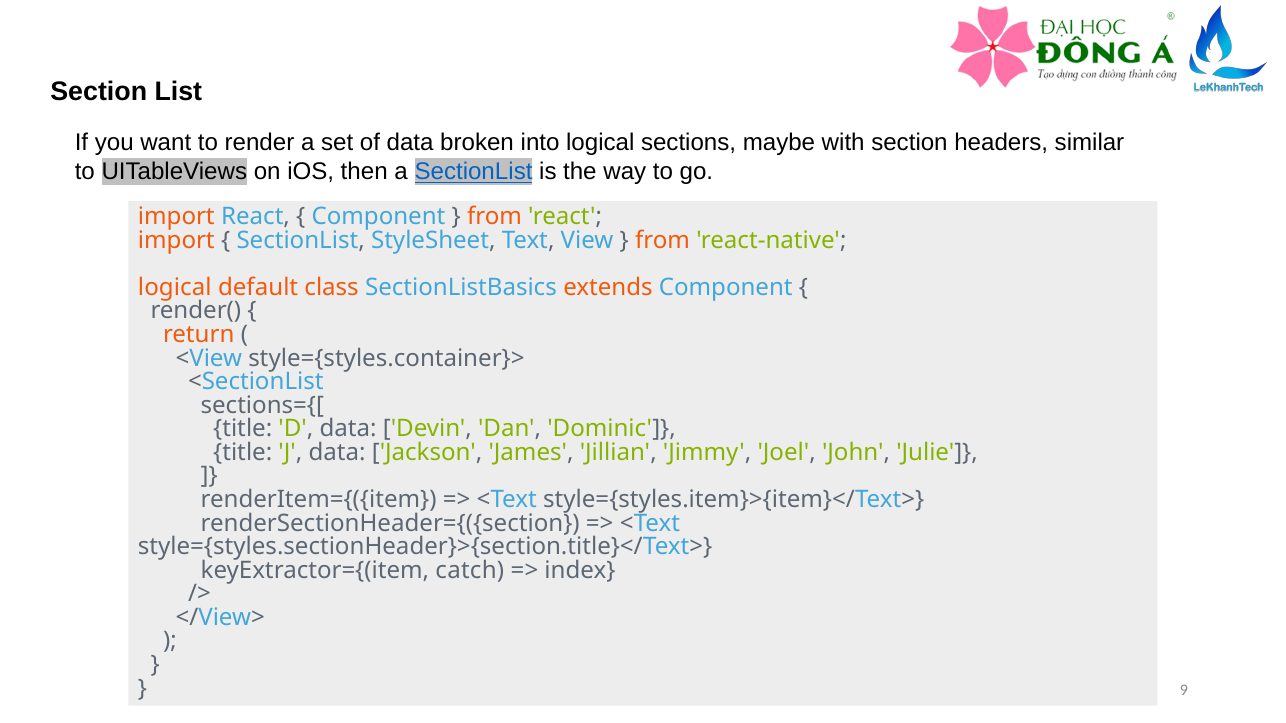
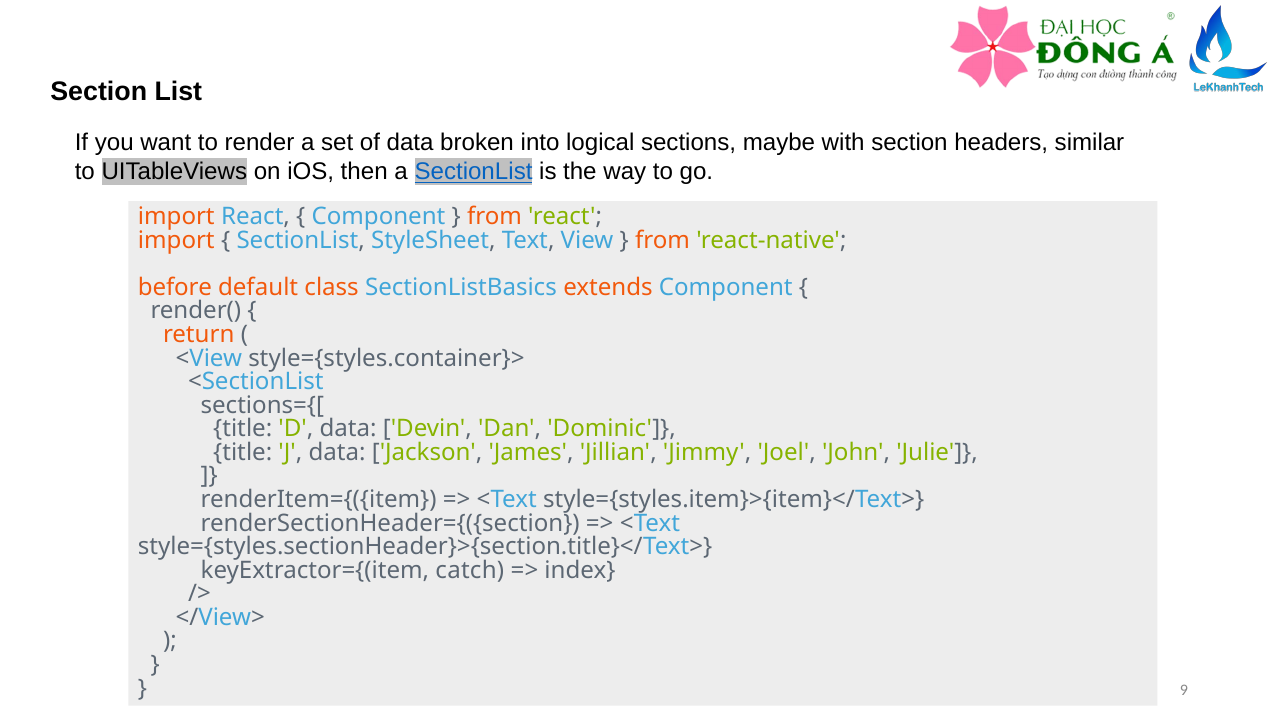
logical at (175, 288): logical -> before
